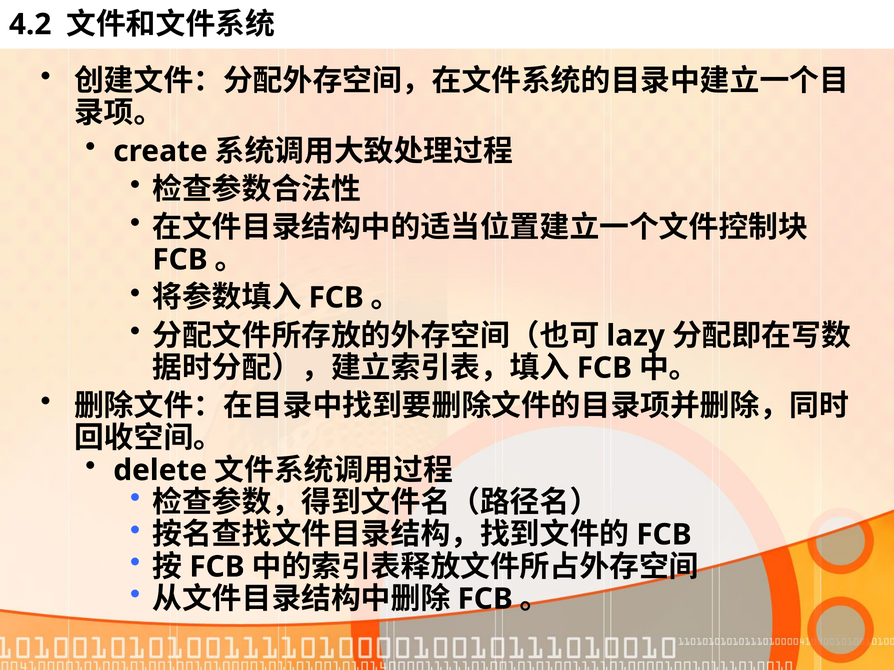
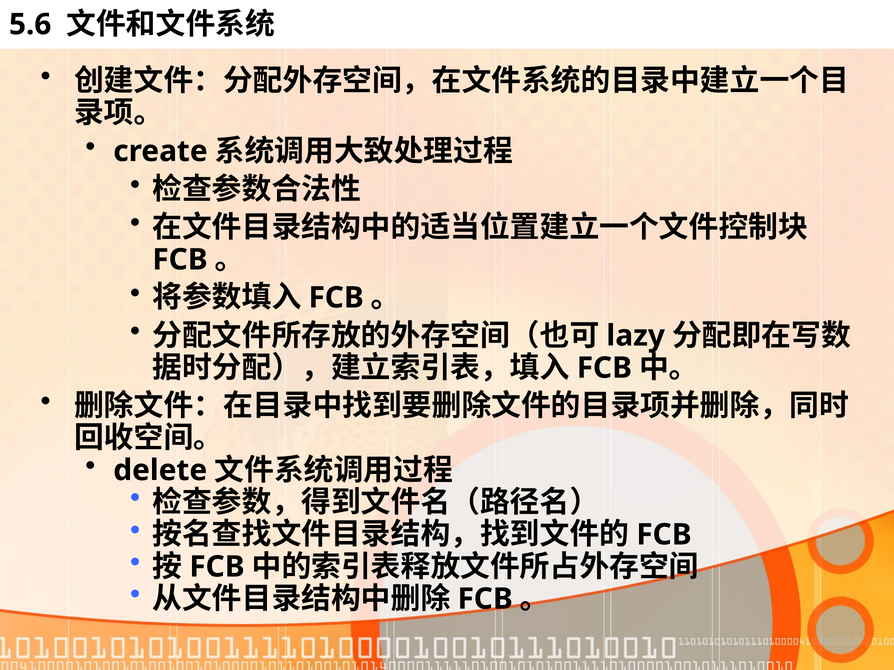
4.2: 4.2 -> 5.6
